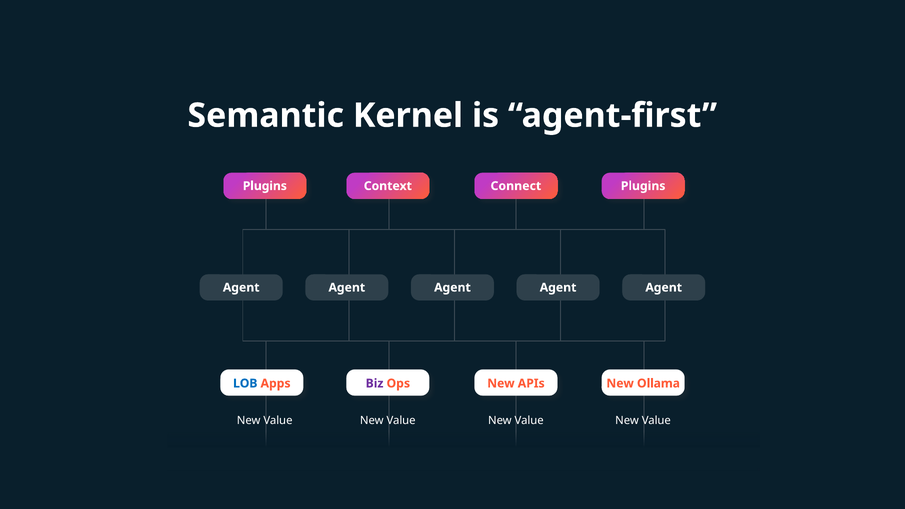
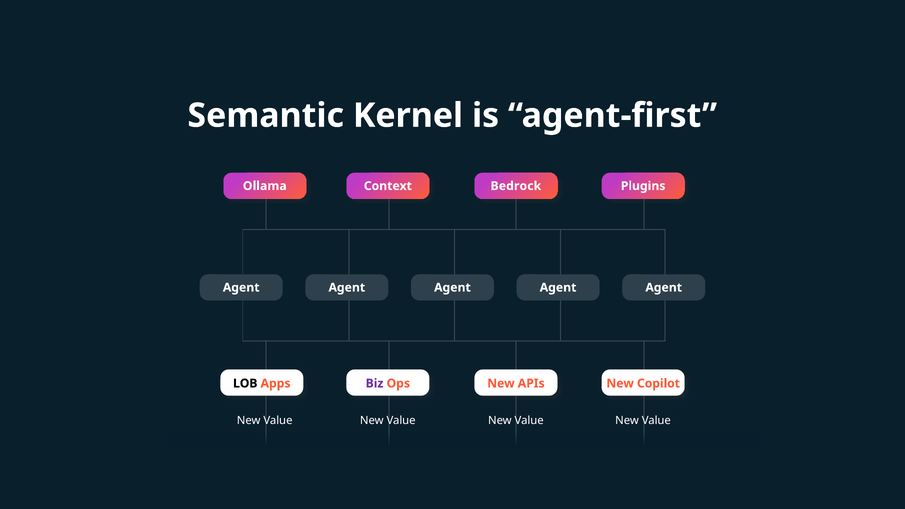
Plugins at (265, 186): Plugins -> Ollama
Connect: Connect -> Bedrock
LOB colour: blue -> black
Ollama: Ollama -> Copilot
